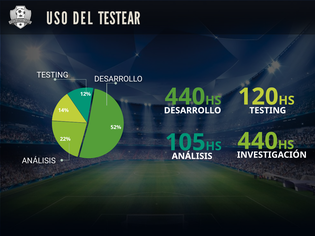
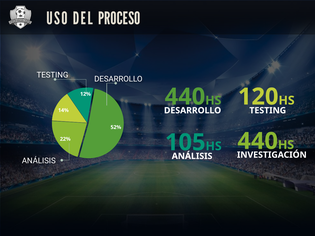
TESTEAR: TESTEAR -> PROCESO
